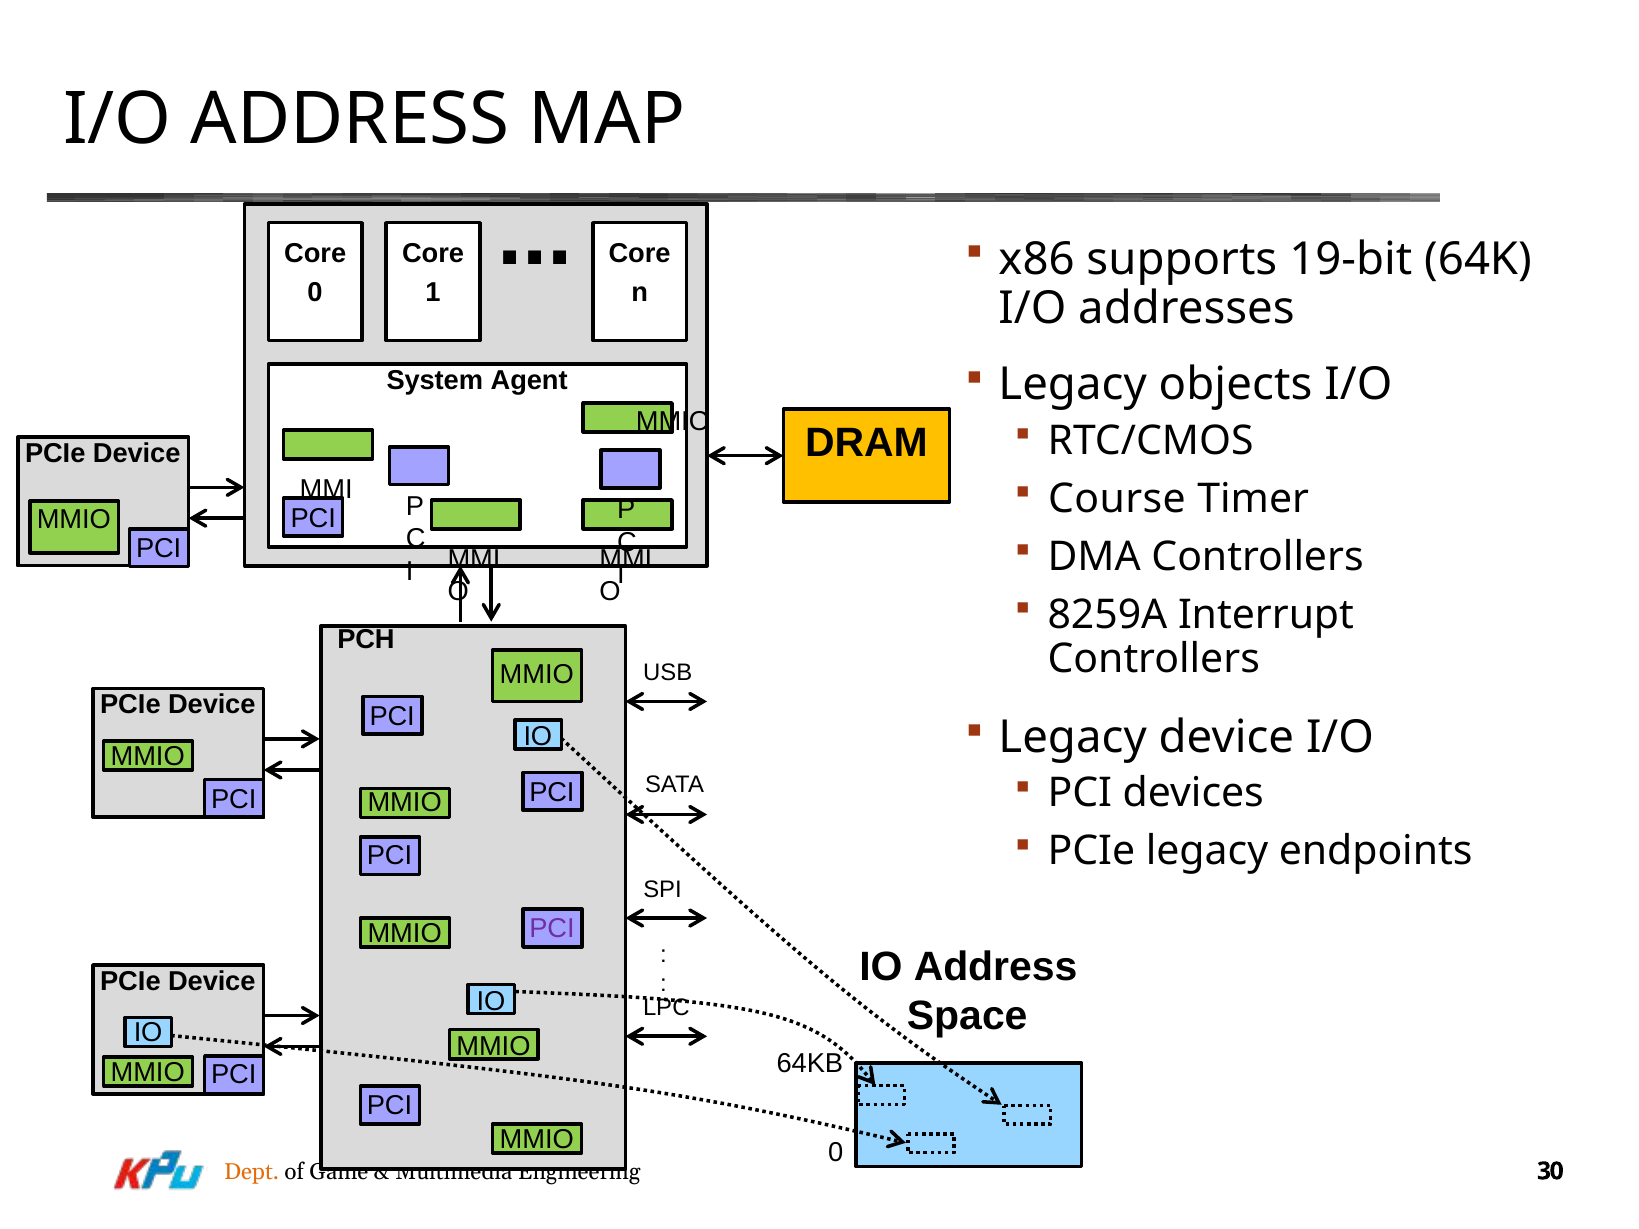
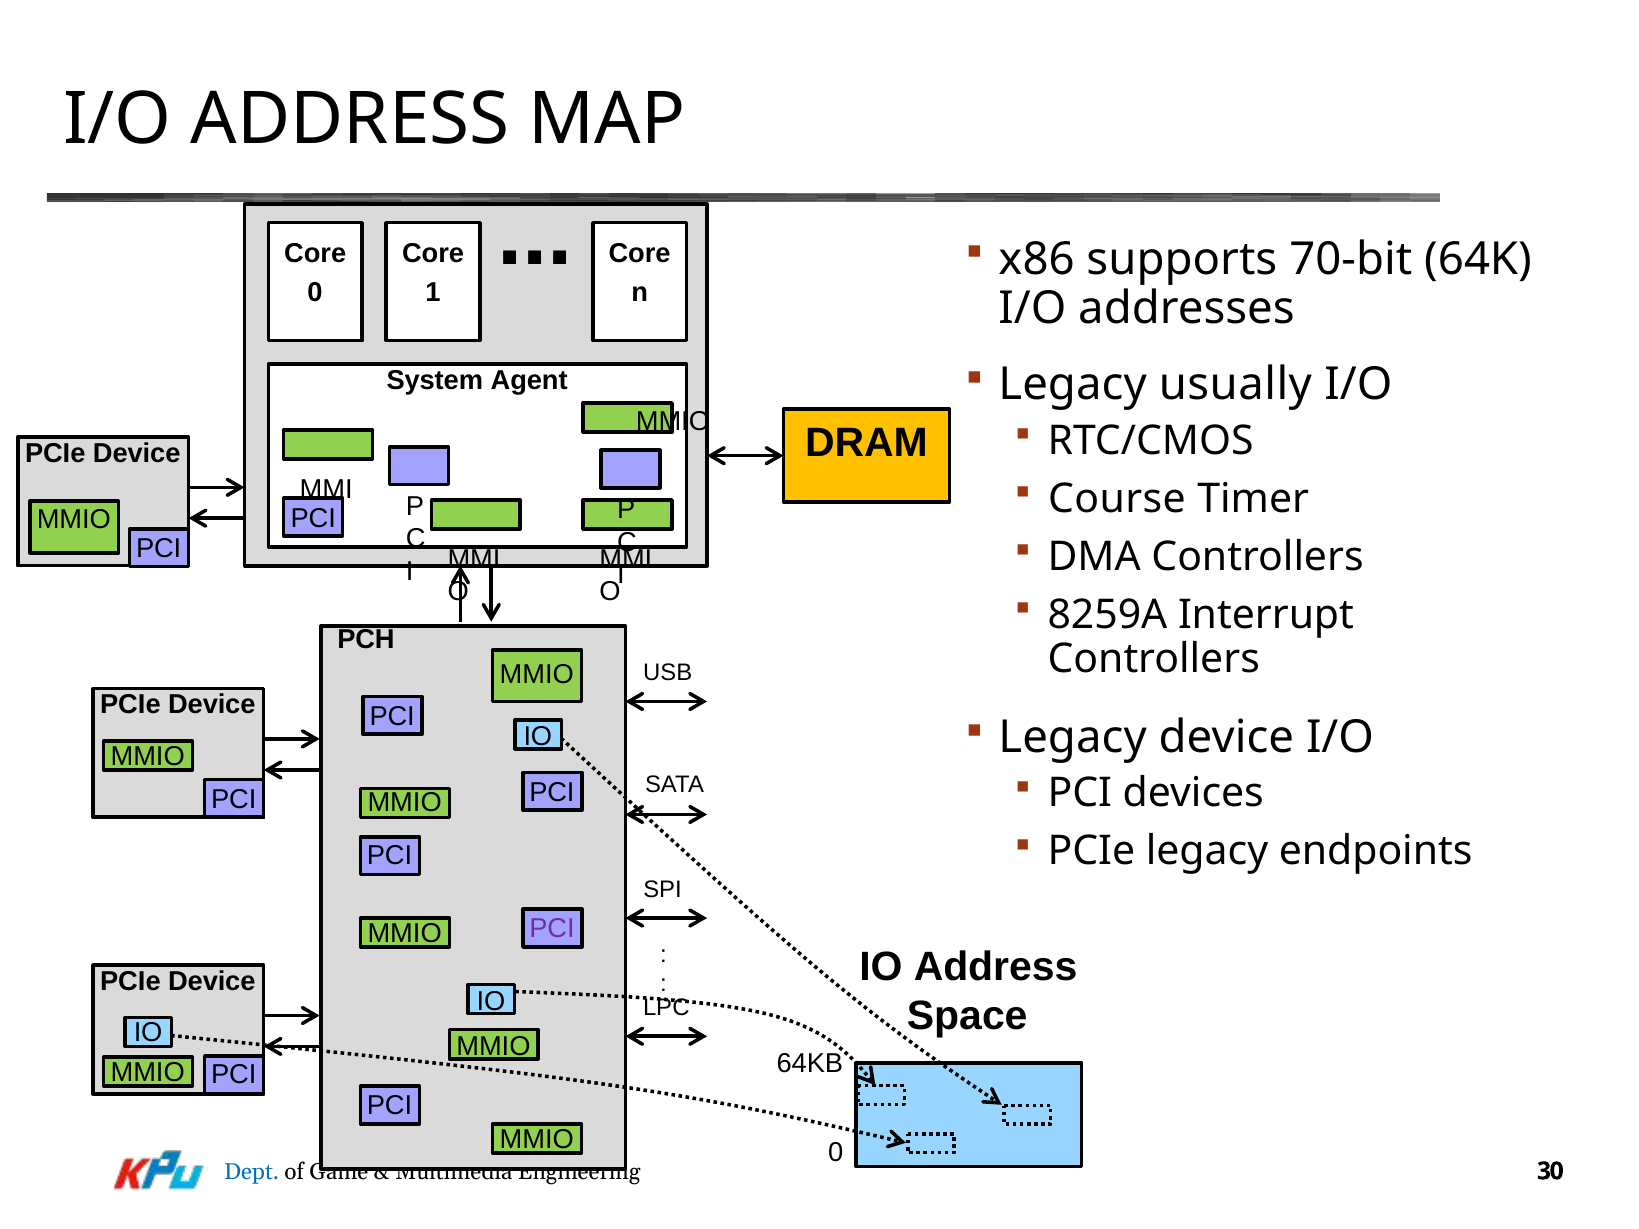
19-bit: 19-bit -> 70-bit
objects: objects -> usually
Dept colour: orange -> blue
